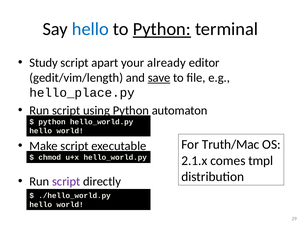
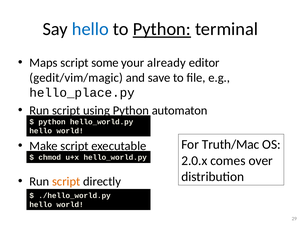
Study: Study -> Maps
apart: apart -> some
gedit/vim/length: gedit/vim/length -> gedit/vim/magic
save underline: present -> none
2.1.x: 2.1.x -> 2.0.x
tmpl: tmpl -> over
script at (66, 181) colour: purple -> orange
